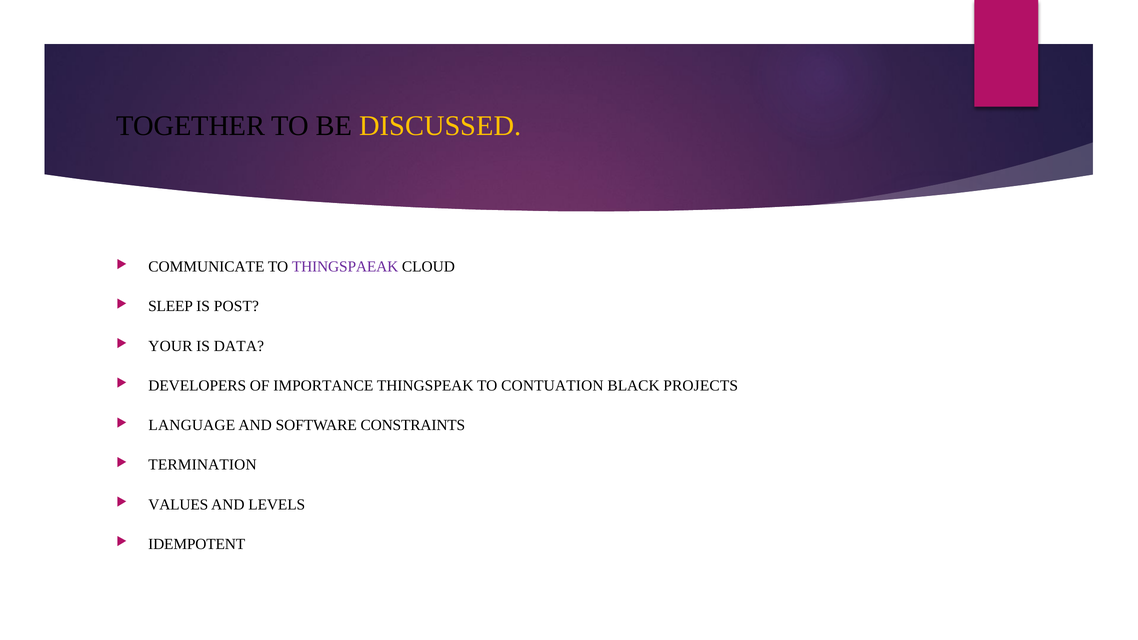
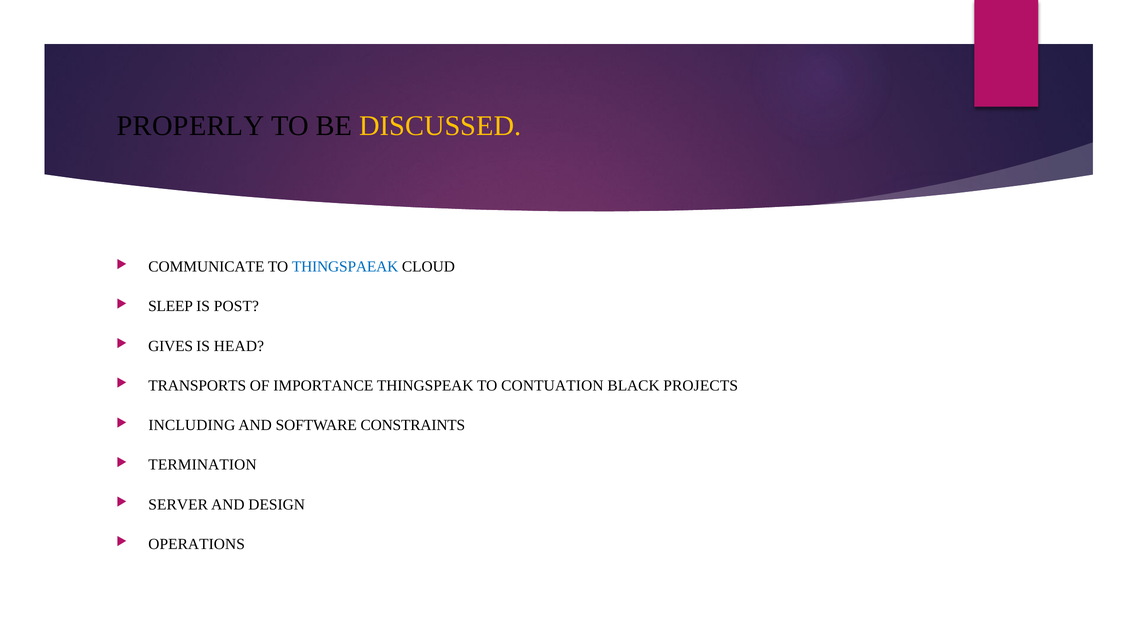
TOGETHER: TOGETHER -> PROPERLY
THINGSPAEAK colour: purple -> blue
YOUR: YOUR -> GIVES
DATA: DATA -> HEAD
DEVELOPERS: DEVELOPERS -> TRANSPORTS
LANGUAGE: LANGUAGE -> INCLUDING
VALUES: VALUES -> SERVER
LEVELS: LEVELS -> DESIGN
IDEMPOTENT: IDEMPOTENT -> OPERATIONS
